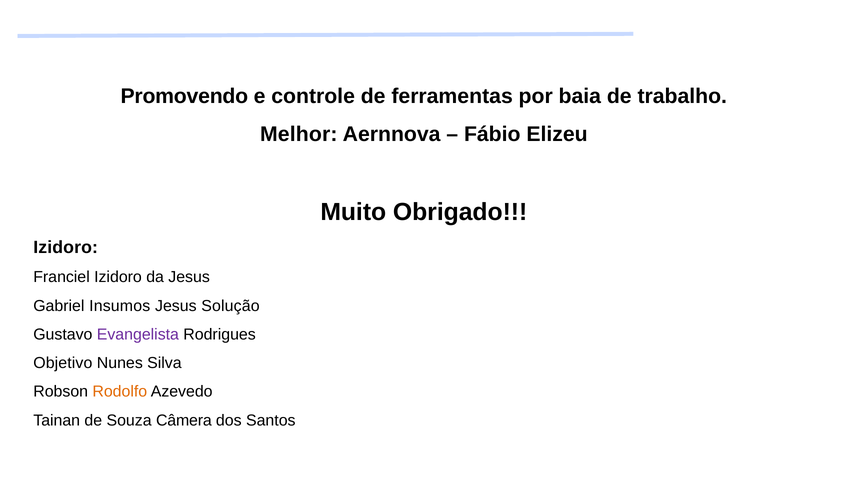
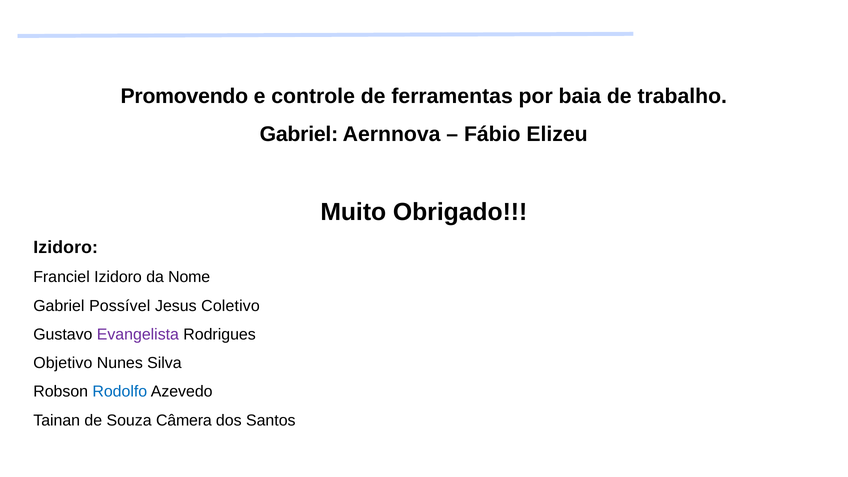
Melhor at (299, 134): Melhor -> Gabriel
da Jesus: Jesus -> Nome
Insumos: Insumos -> Possível
Solução: Solução -> Coletivo
Rodolfo colour: orange -> blue
